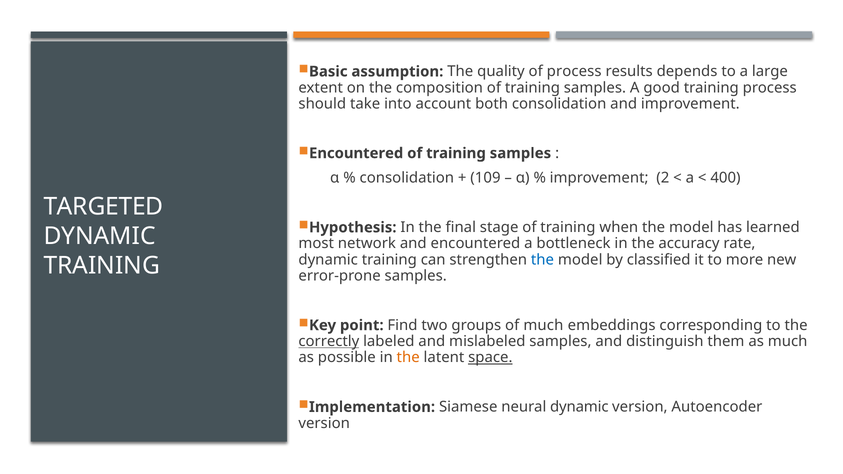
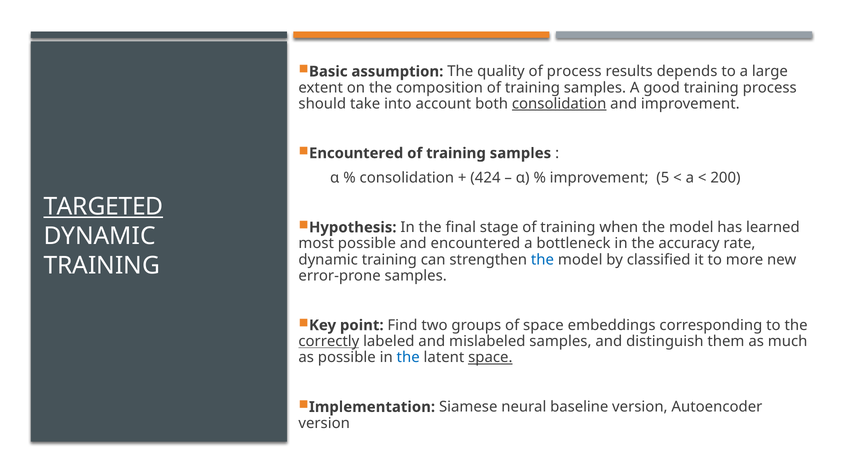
consolidation at (559, 104) underline: none -> present
109: 109 -> 424
2: 2 -> 5
400: 400 -> 200
TARGETED underline: none -> present
most network: network -> possible
of much: much -> space
the at (408, 358) colour: orange -> blue
neural dynamic: dynamic -> baseline
